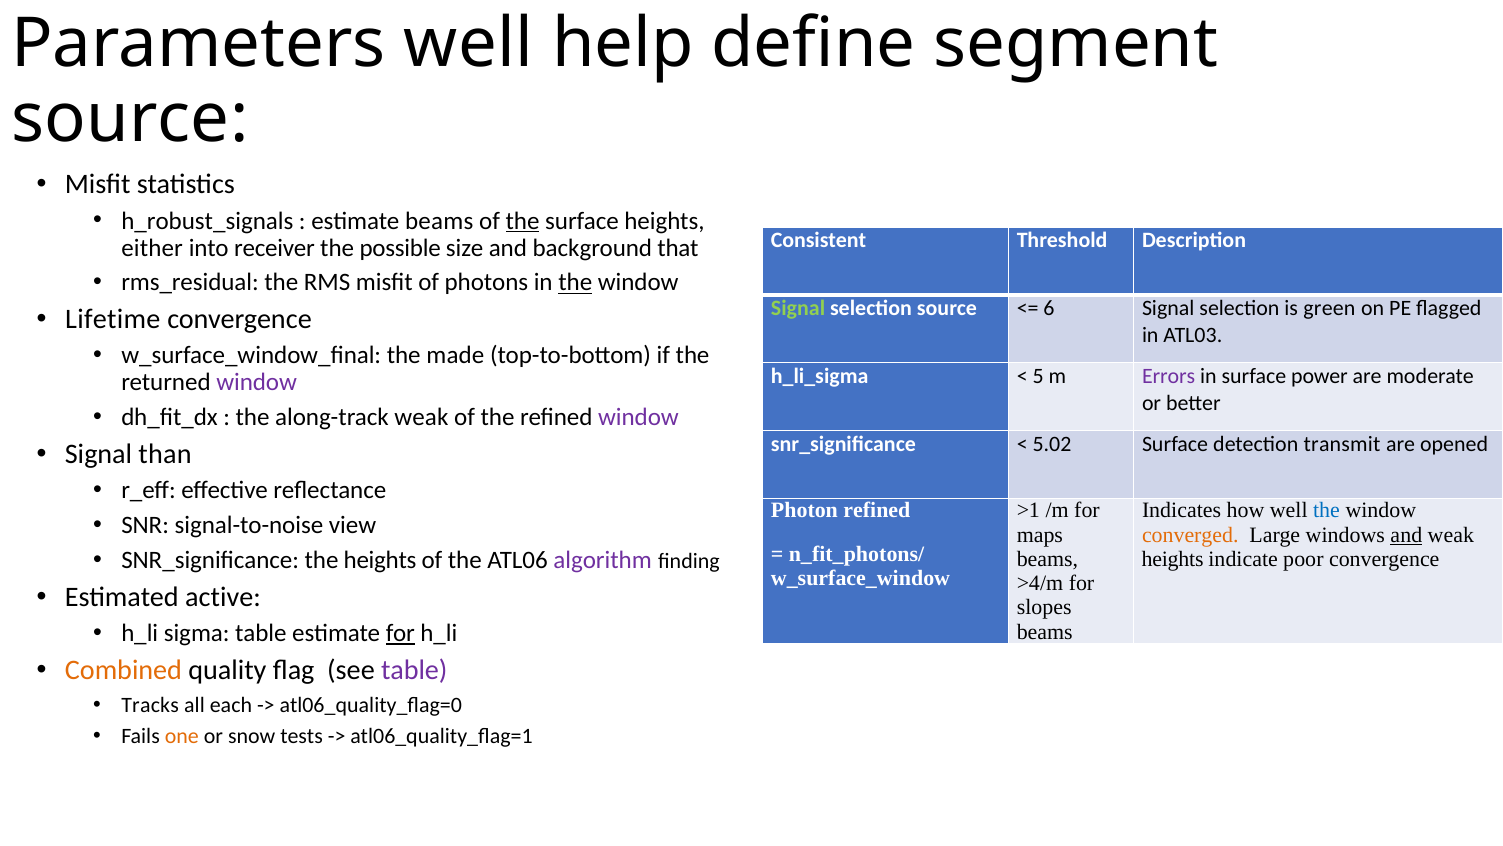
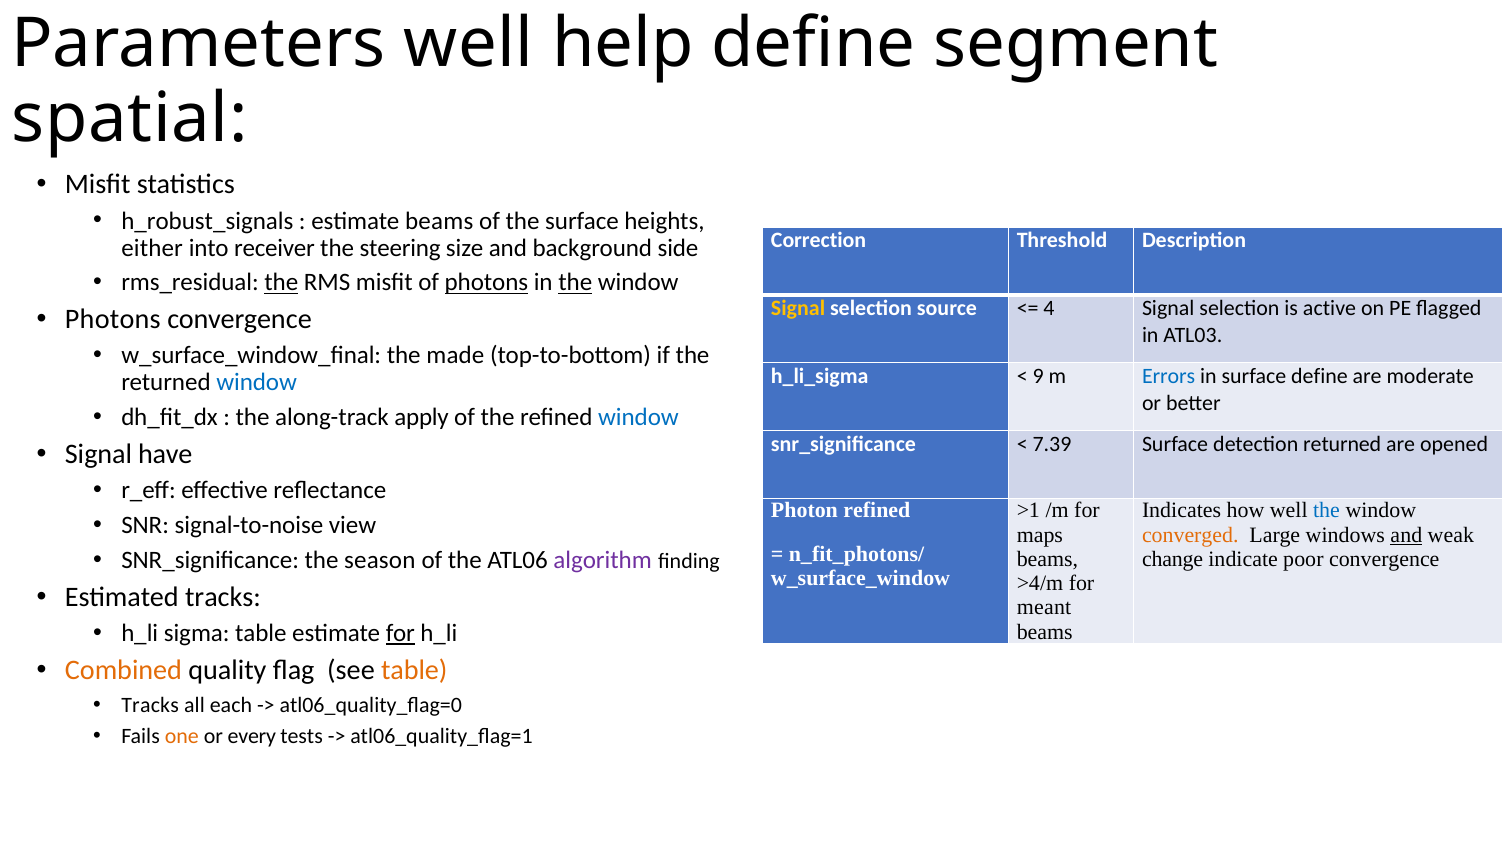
source at (130, 118): source -> spatial
the at (523, 221) underline: present -> none
Consistent: Consistent -> Correction
possible: possible -> steering
that: that -> side
the at (281, 282) underline: none -> present
photons at (486, 282) underline: none -> present
Signal at (798, 308) colour: light green -> yellow
6: 6 -> 4
green: green -> active
Lifetime at (113, 319): Lifetime -> Photons
5: 5 -> 9
Errors colour: purple -> blue
surface power: power -> define
window at (257, 382) colour: purple -> blue
along-track weak: weak -> apply
window at (638, 417) colour: purple -> blue
5.02: 5.02 -> 7.39
detection transmit: transmit -> returned
than: than -> have
the heights: heights -> season
heights at (1173, 559): heights -> change
Estimated active: active -> tracks
slopes: slopes -> meant
table at (414, 669) colour: purple -> orange
snow: snow -> every
